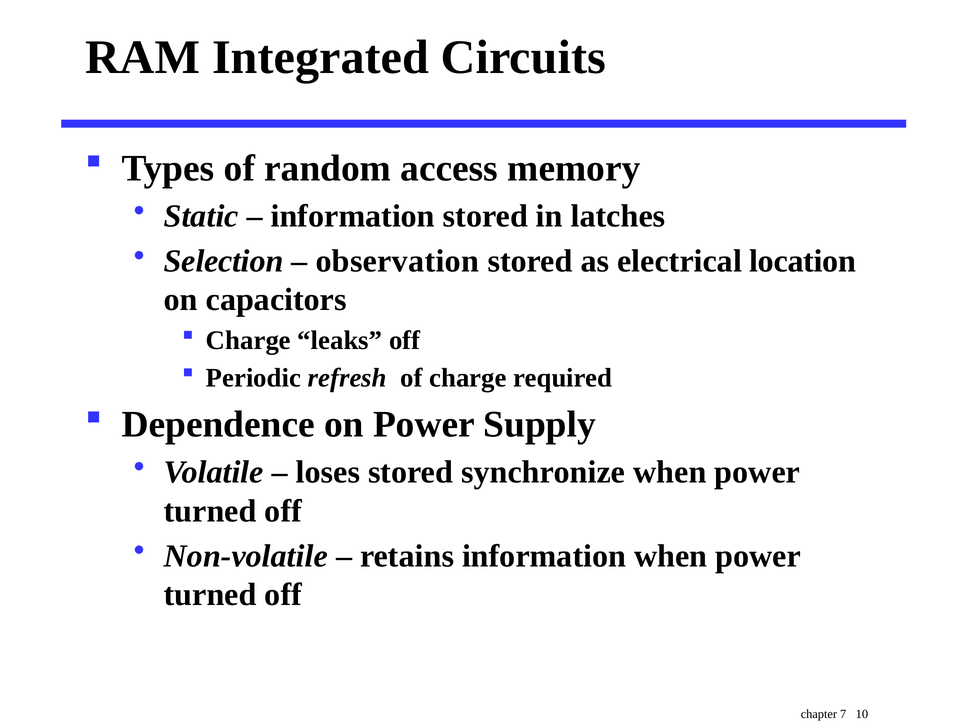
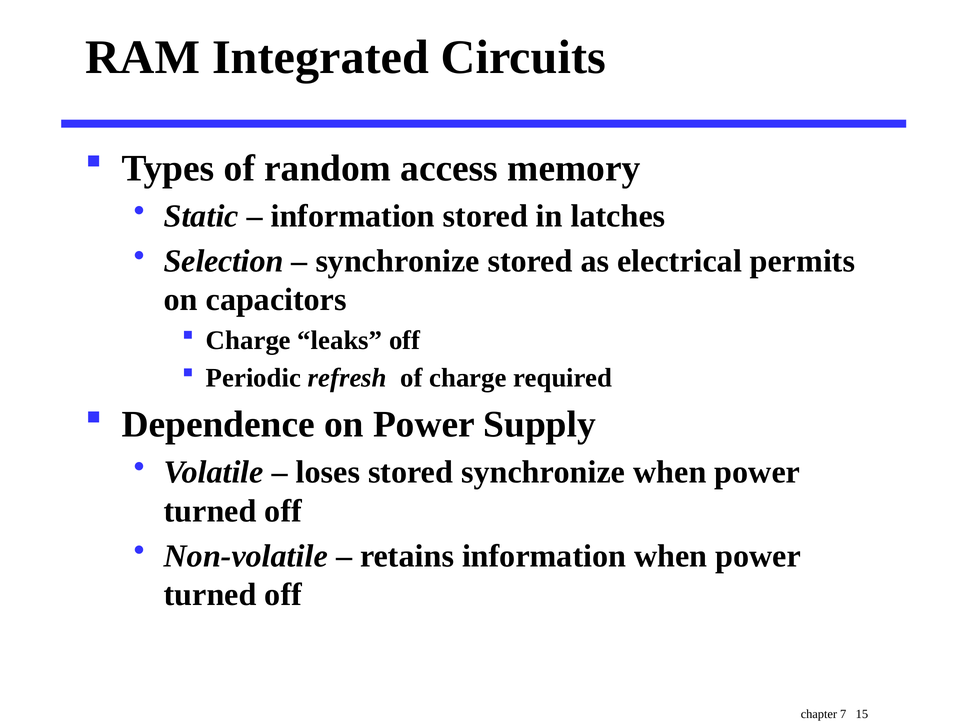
observation at (397, 261): observation -> synchronize
location: location -> permits
10: 10 -> 15
